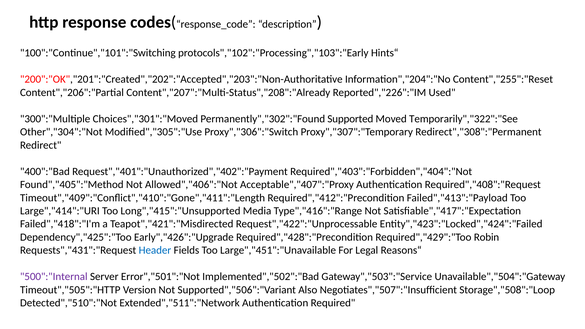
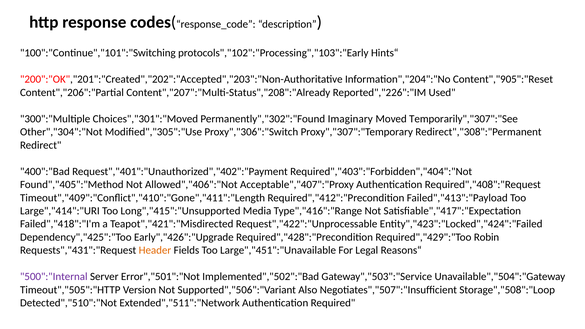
Content","255":"Reset: Content","255":"Reset -> Content","905":"Reset
Supported: Supported -> Imaginary
Temporarily","322":"See: Temporarily","322":"See -> Temporarily","307":"See
Header colour: blue -> orange
